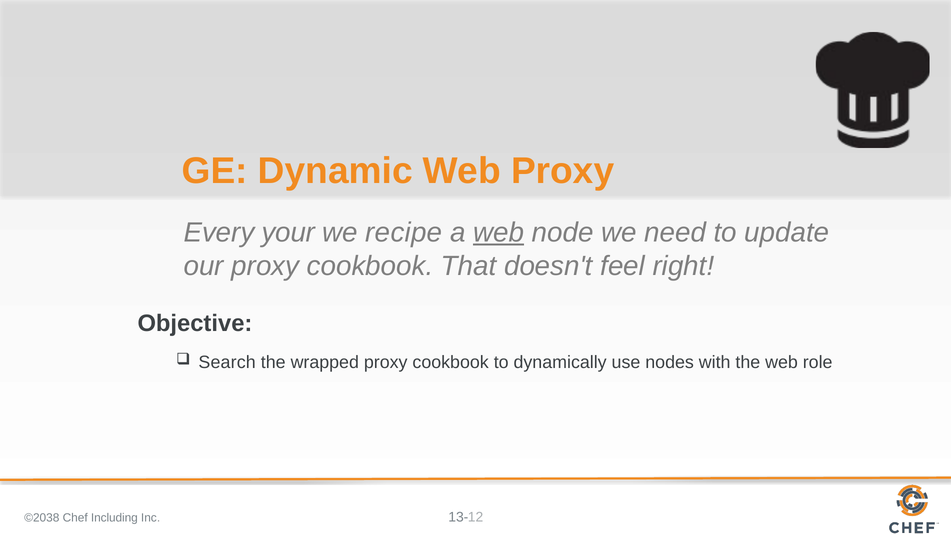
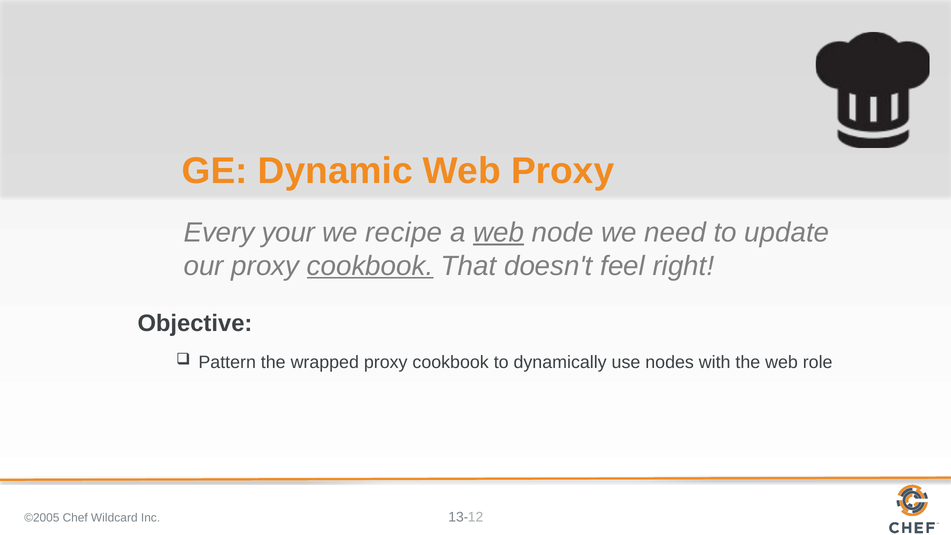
cookbook at (370, 266) underline: none -> present
Search: Search -> Pattern
©2038: ©2038 -> ©2005
Including: Including -> Wildcard
